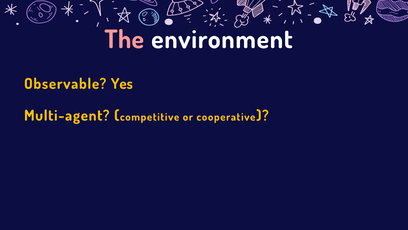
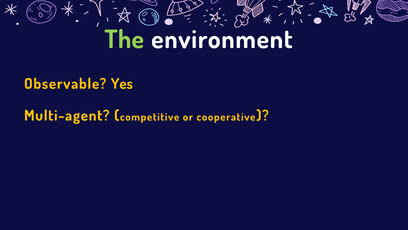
The colour: pink -> light green
